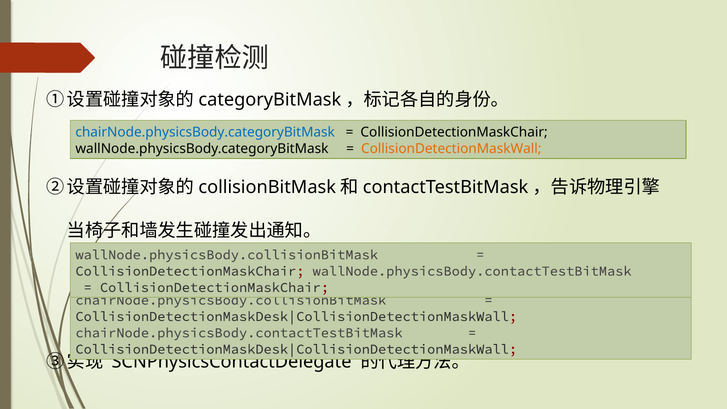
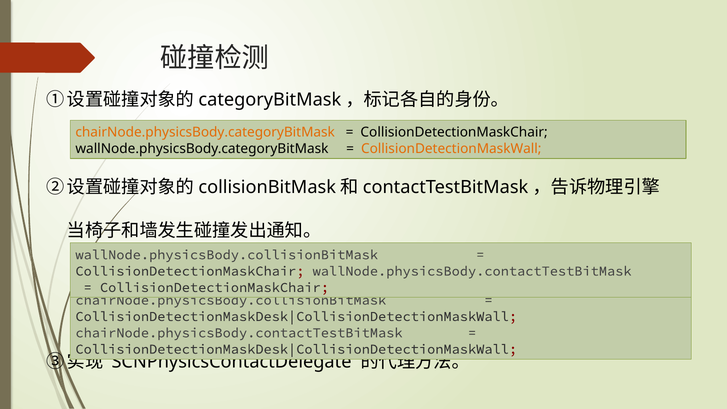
chairNode.physicsBody.categoryBitMask colour: blue -> orange
